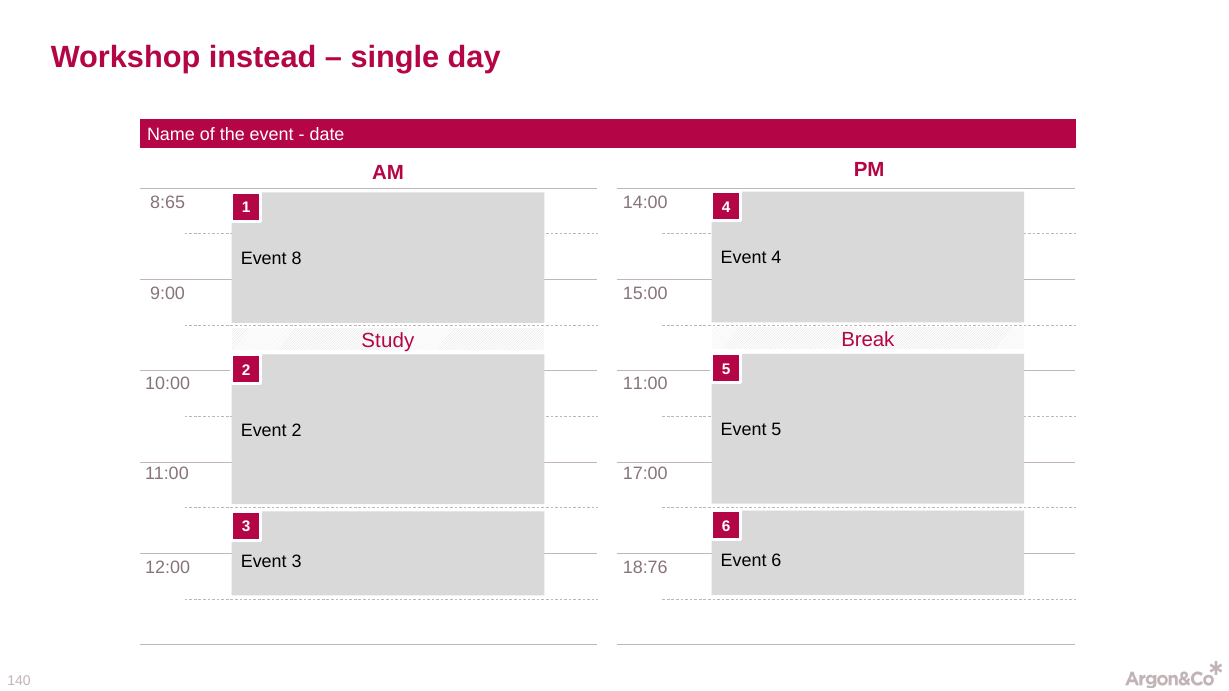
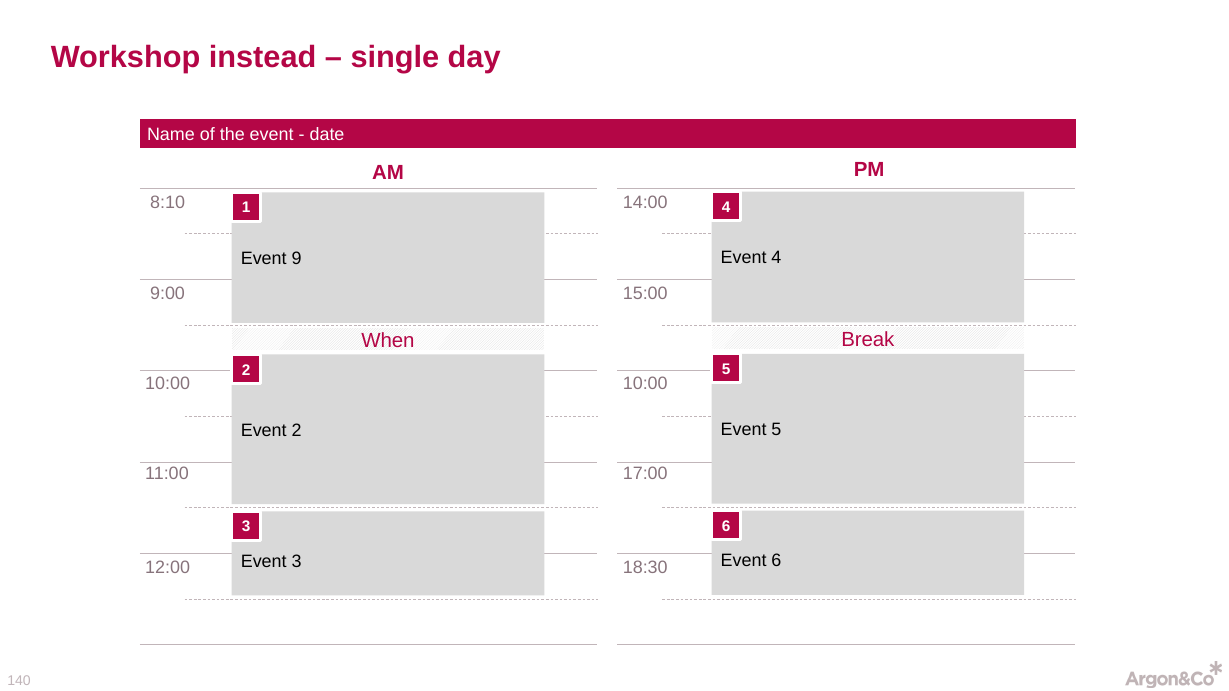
8:65: 8:65 -> 8:10
8: 8 -> 9
Study: Study -> When
11:00 at (645, 383): 11:00 -> 10:00
18:76: 18:76 -> 18:30
